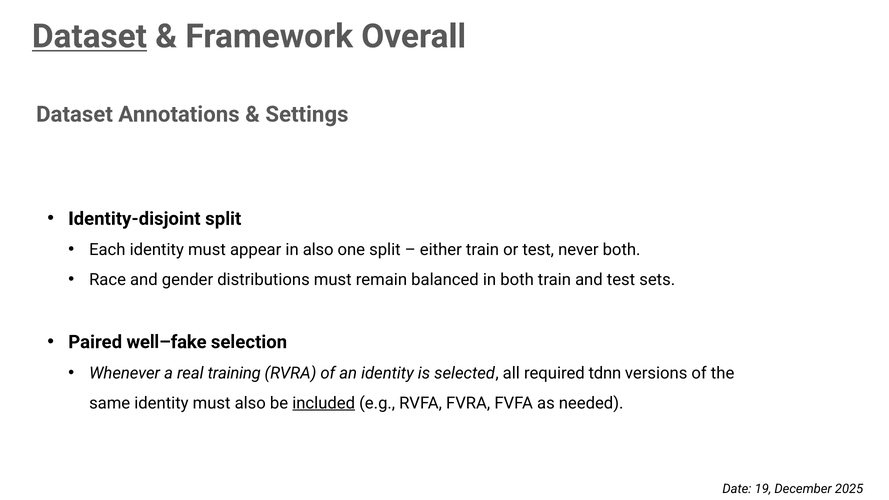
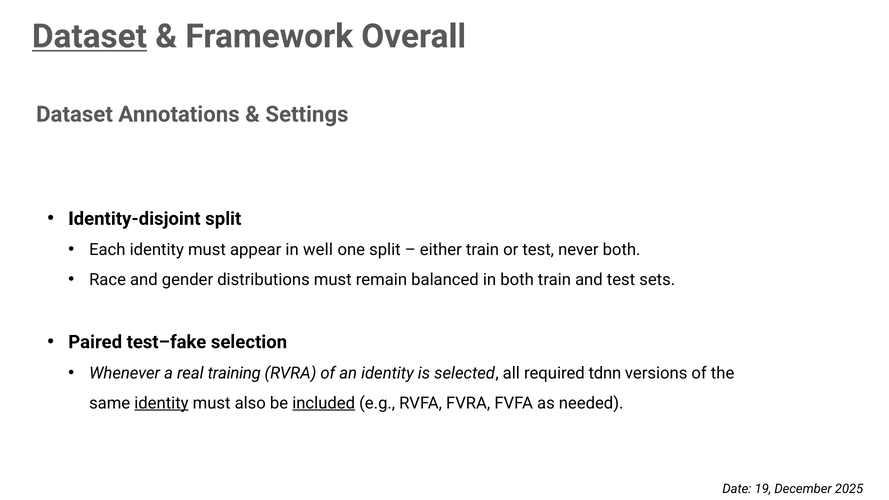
in also: also -> well
well–fake: well–fake -> test–fake
identity at (161, 403) underline: none -> present
